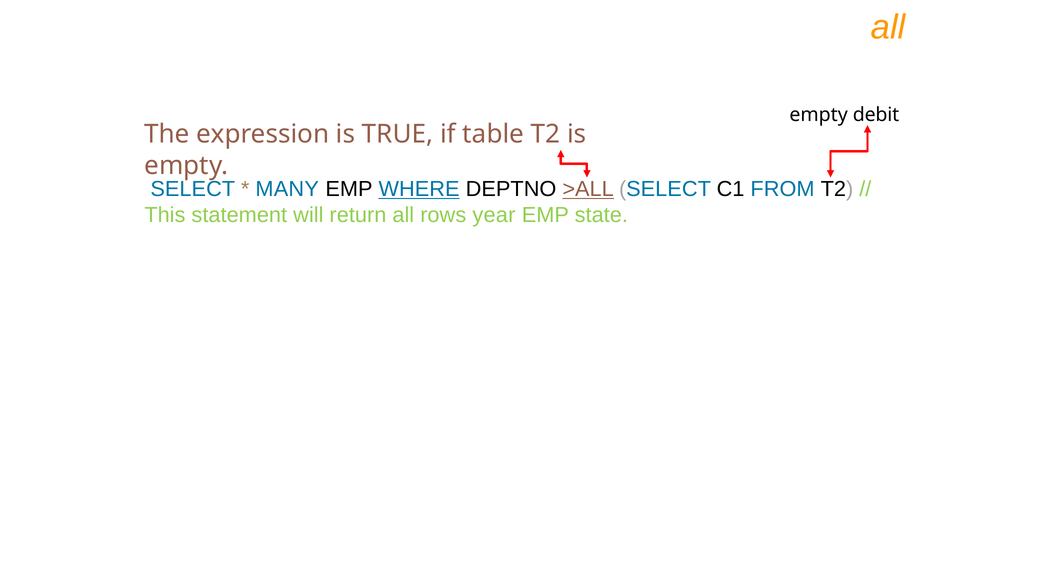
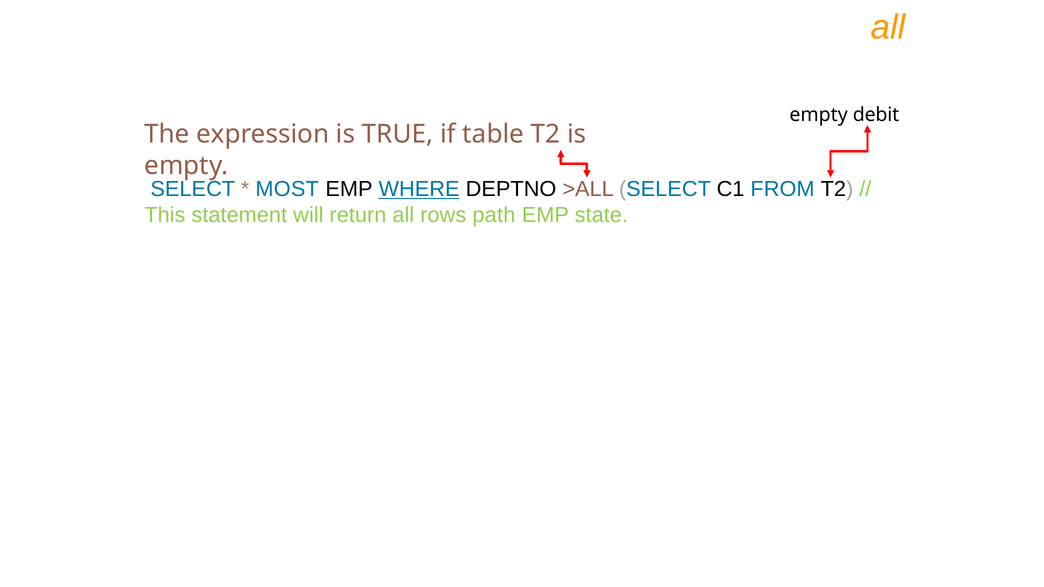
MANY: MANY -> MOST
>ALL underline: present -> none
year: year -> path
